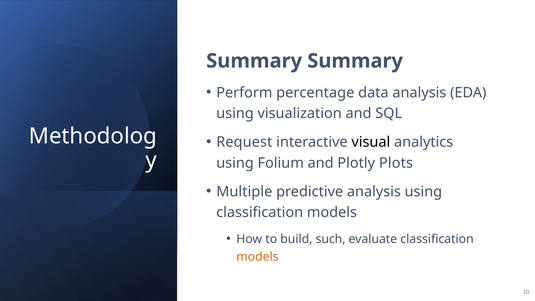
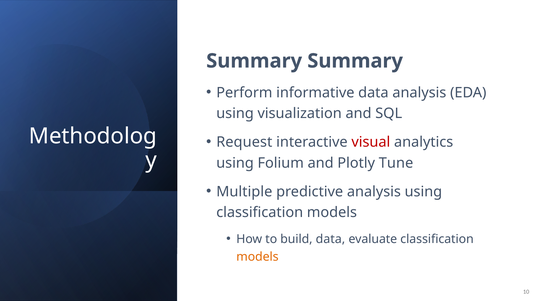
percentage: percentage -> informative
visual colour: black -> red
Plots: Plots -> Tune
build such: such -> data
